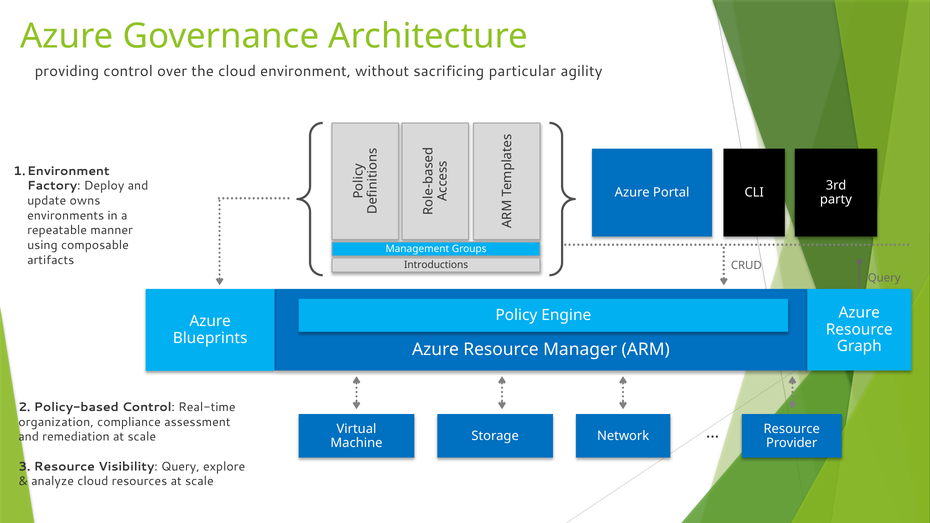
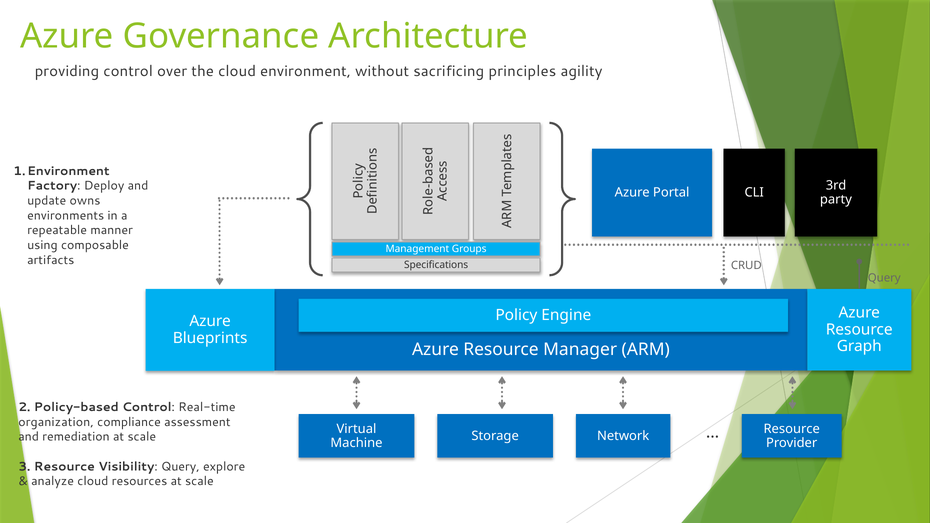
particular: particular -> principles
Introductions: Introductions -> Specifications
